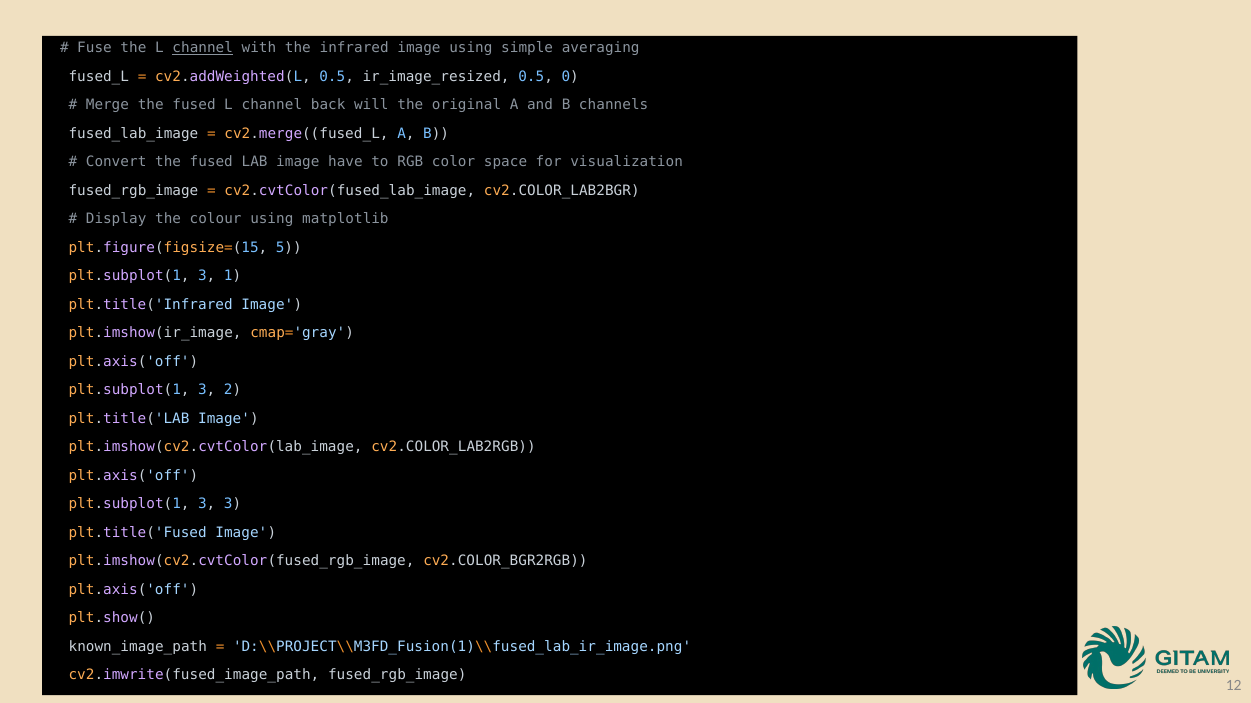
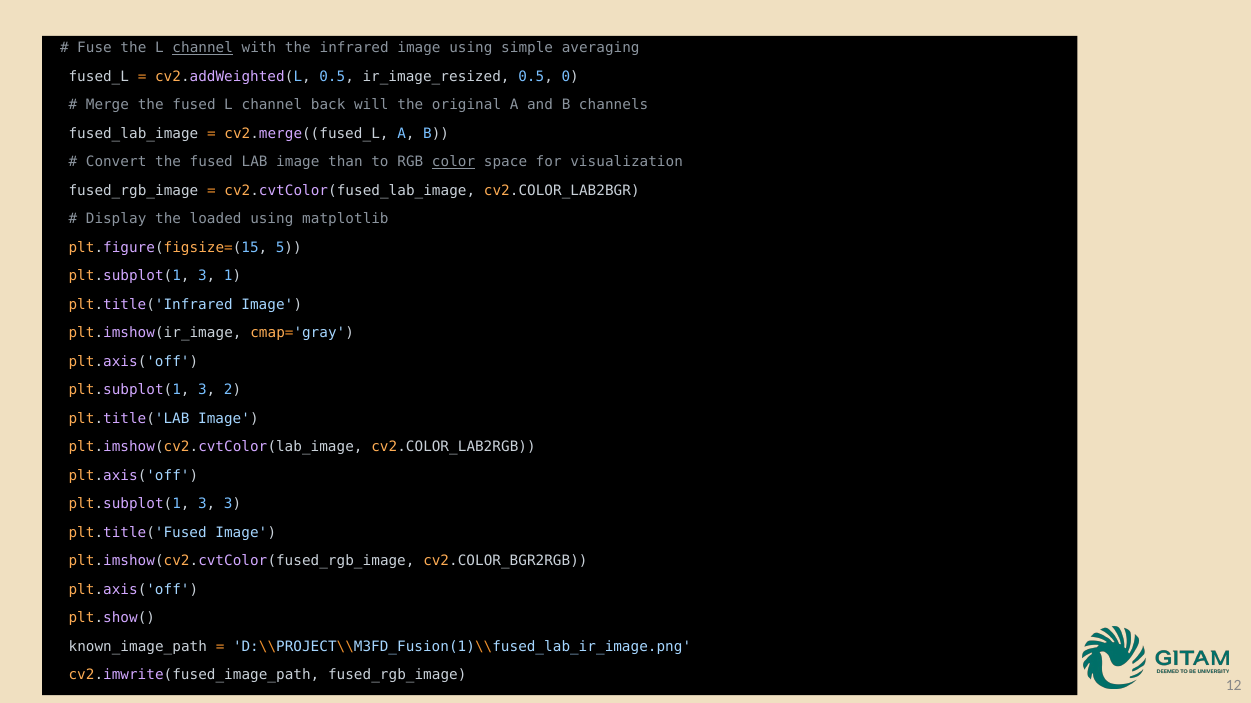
have: have -> than
color underline: none -> present
colour: colour -> loaded
